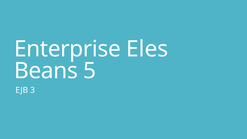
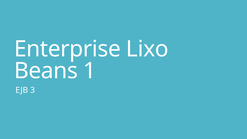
Eles: Eles -> Lixo
5: 5 -> 1
